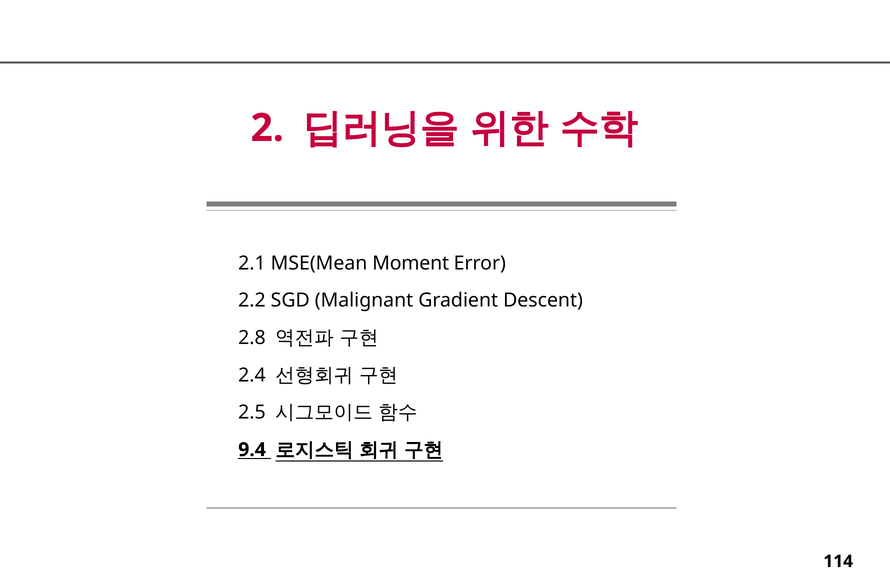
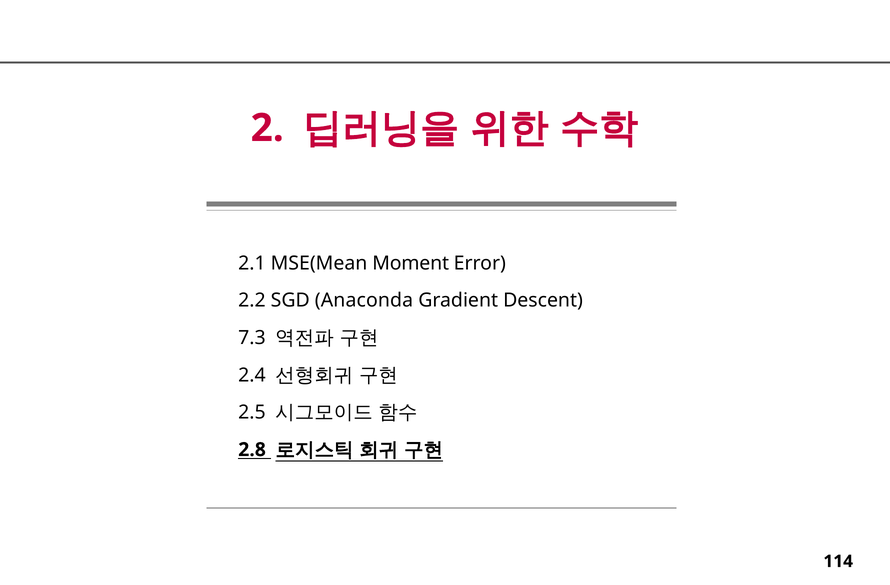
Malignant: Malignant -> Anaconda
2.8: 2.8 -> 7.3
9.4: 9.4 -> 2.8
